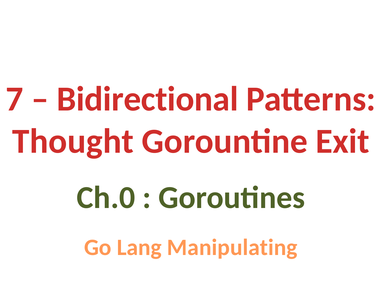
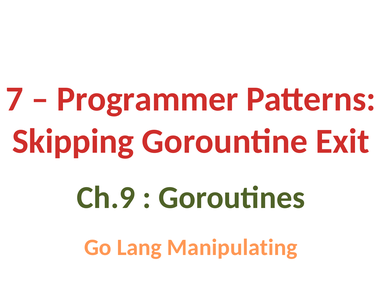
Bidirectional: Bidirectional -> Programmer
Thought: Thought -> Skipping
Ch.0: Ch.0 -> Ch.9
